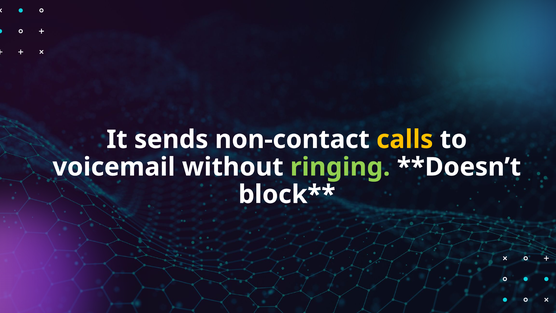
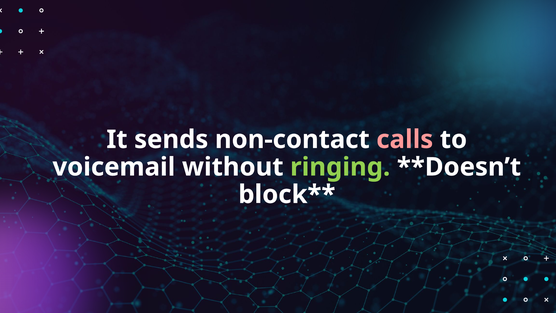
calls colour: yellow -> pink
